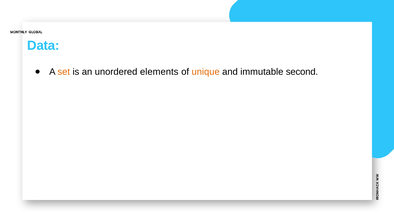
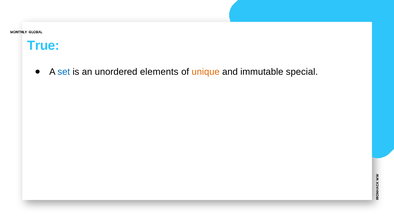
Data: Data -> True
set colour: orange -> blue
second: second -> special
